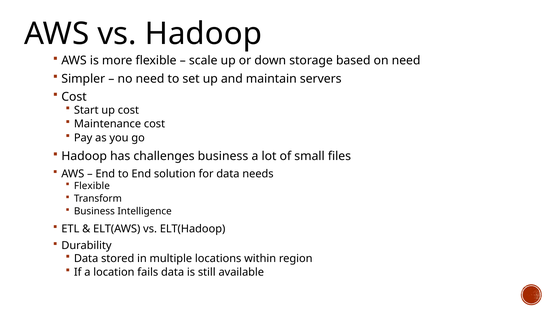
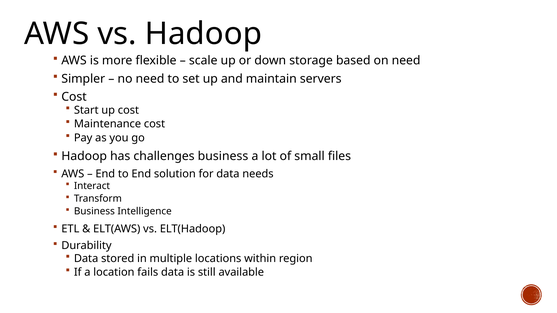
Flexible at (92, 186): Flexible -> Interact
